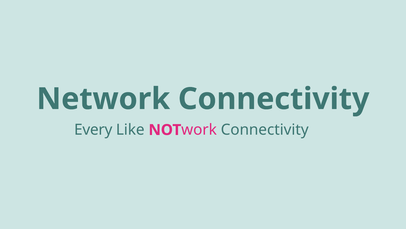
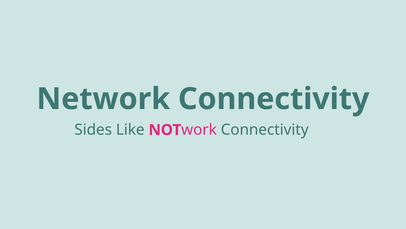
Every: Every -> Sides
